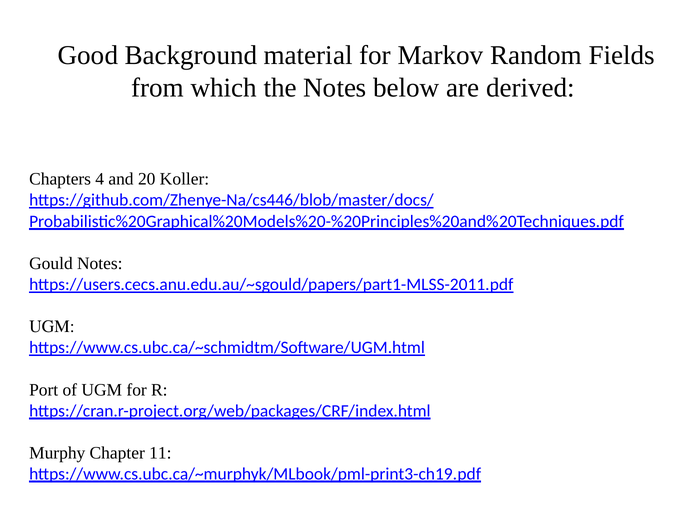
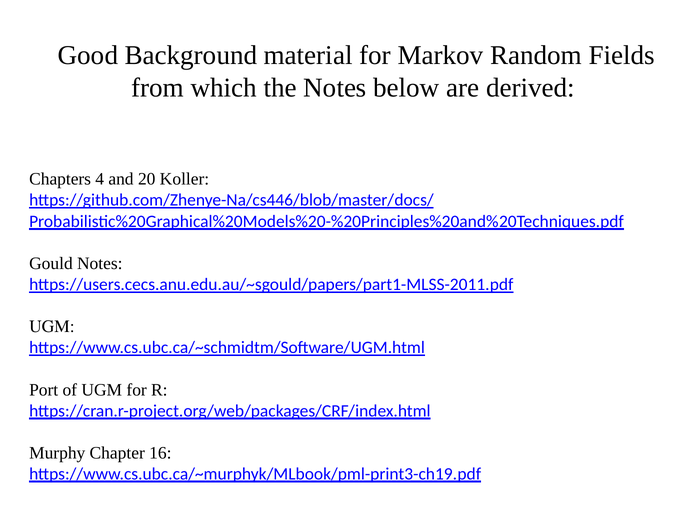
11: 11 -> 16
